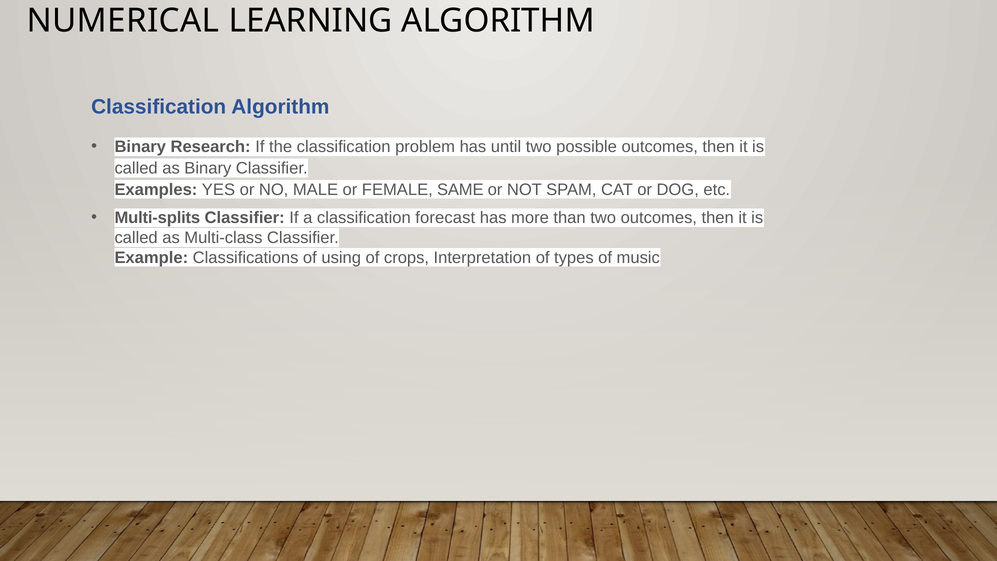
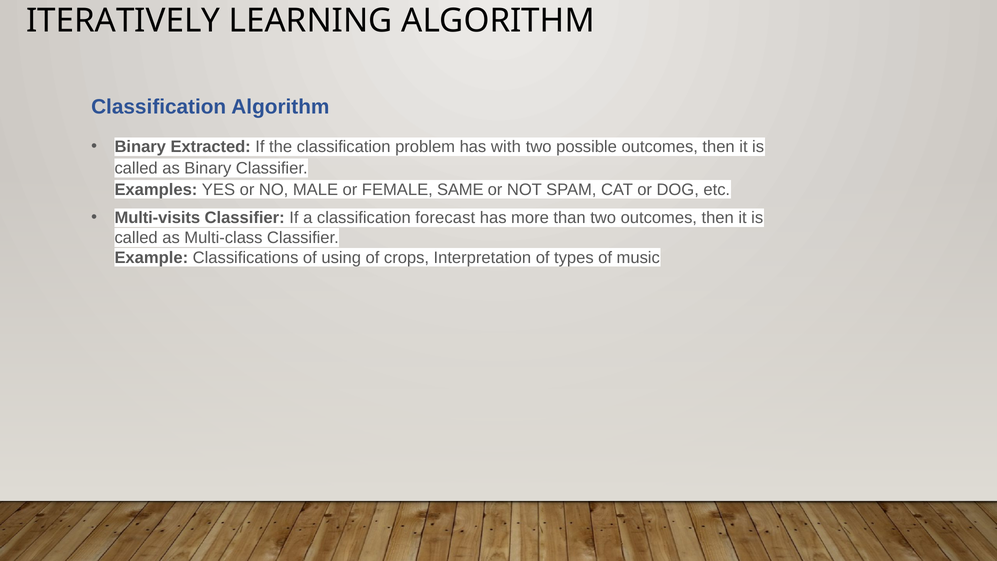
NUMERICAL: NUMERICAL -> ITERATIVELY
Research: Research -> Extracted
until: until -> with
Multi-splits: Multi-splits -> Multi-visits
